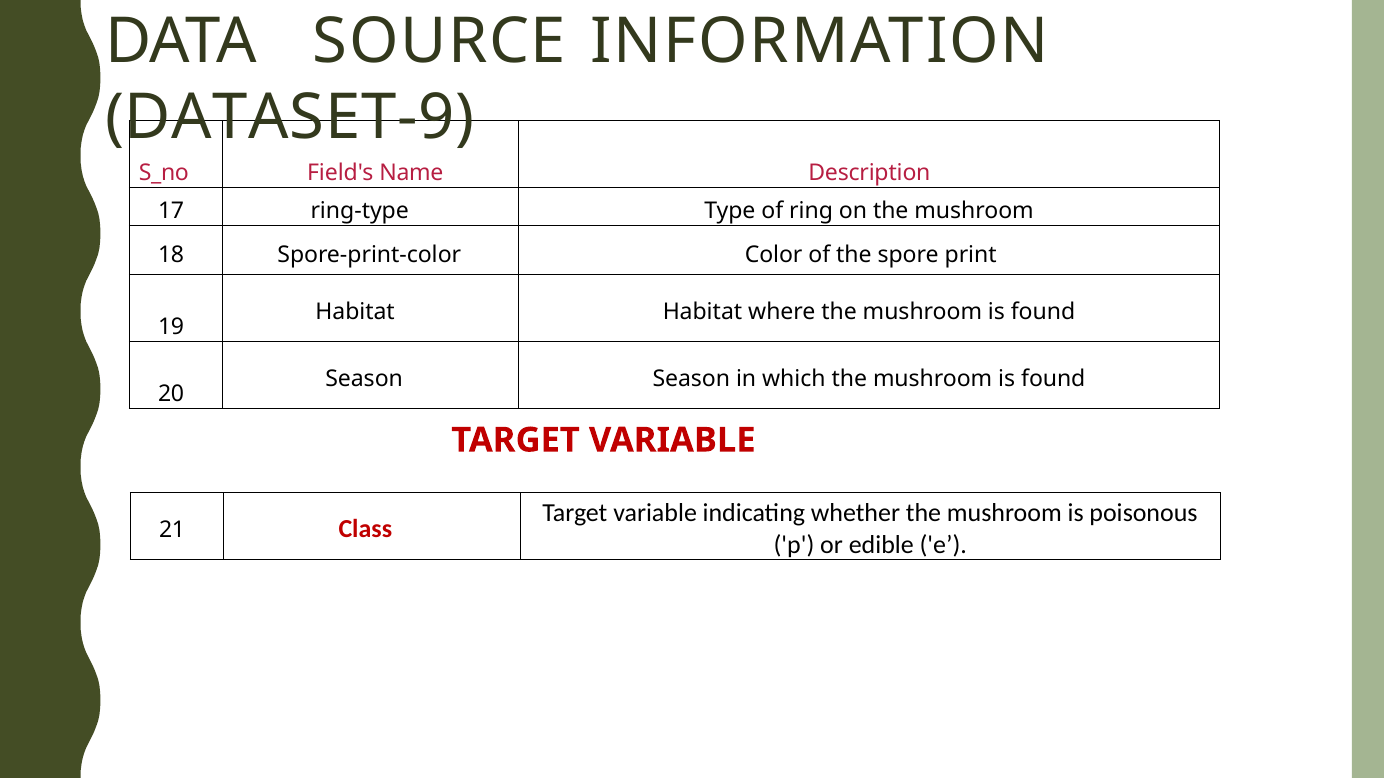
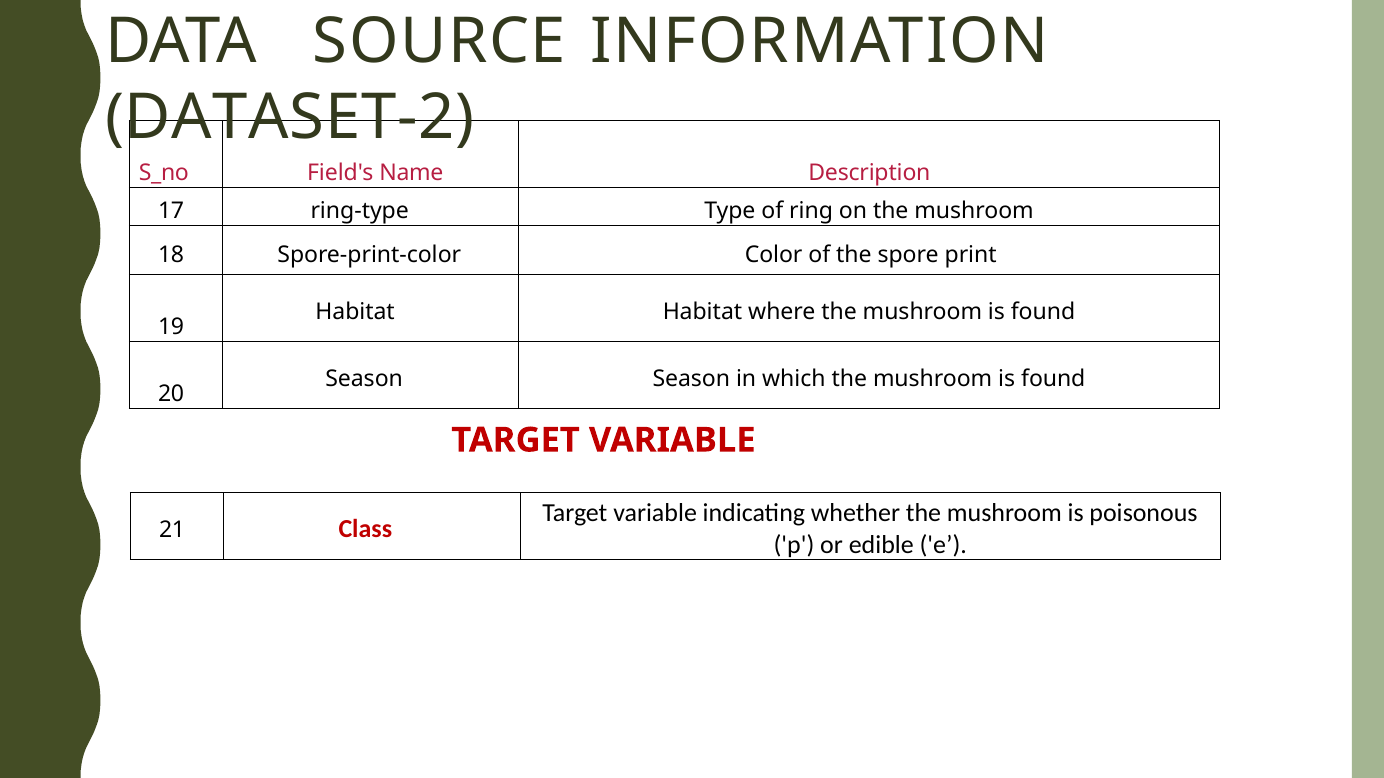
DATASET-9: DATASET-9 -> DATASET-2
